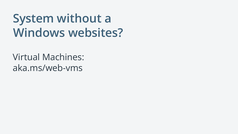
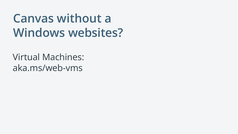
System: System -> Canvas
